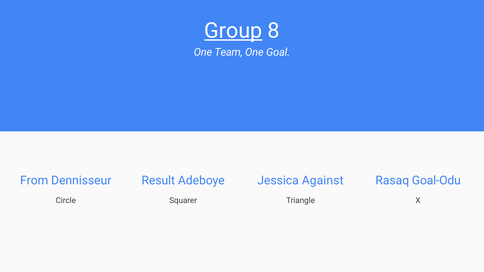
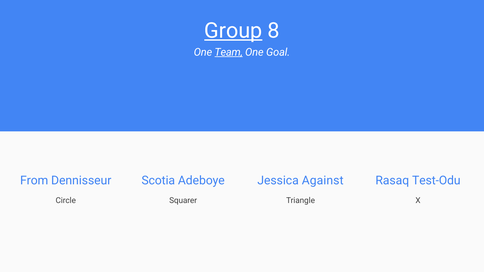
Team underline: none -> present
Result: Result -> Scotia
Goal-Odu: Goal-Odu -> Test-Odu
